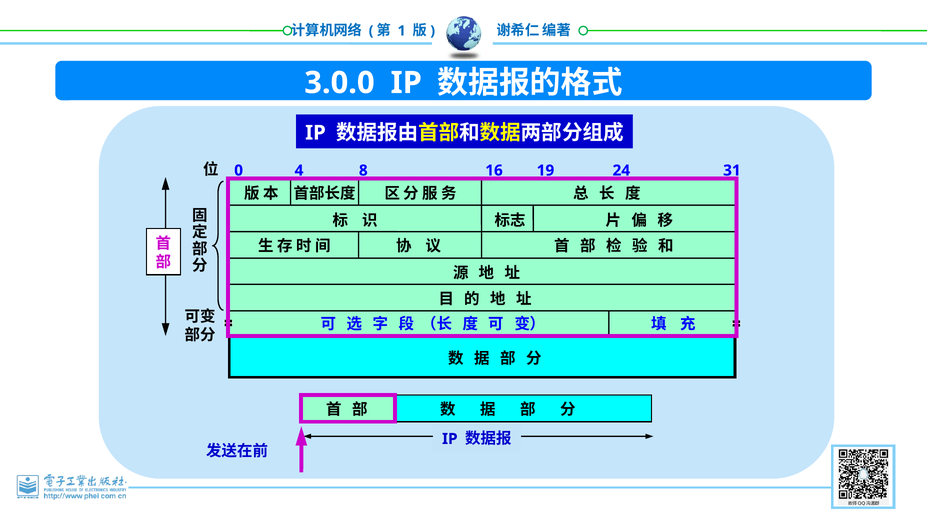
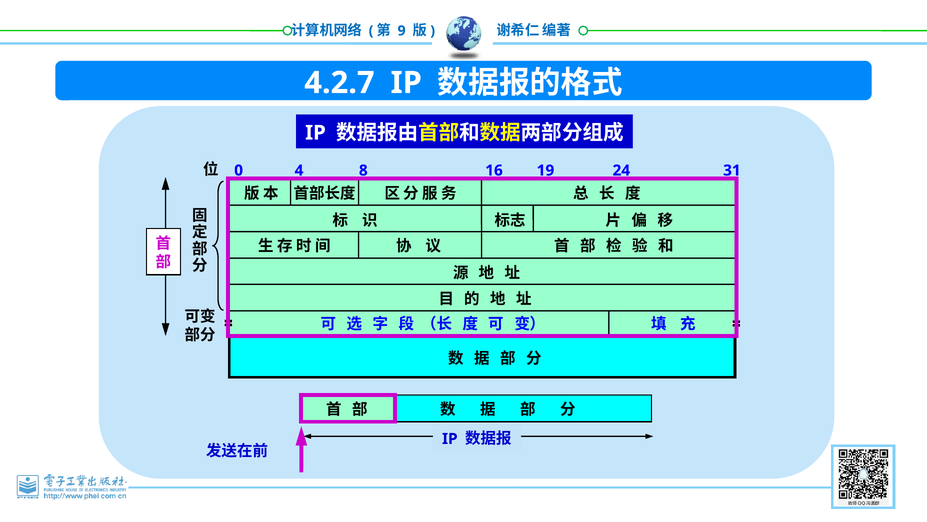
1: 1 -> 9
3.0.0: 3.0.0 -> 4.2.7
